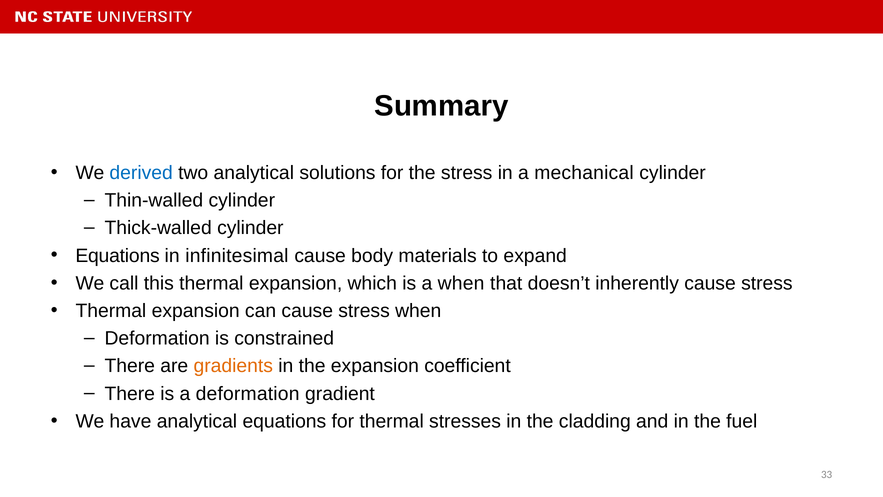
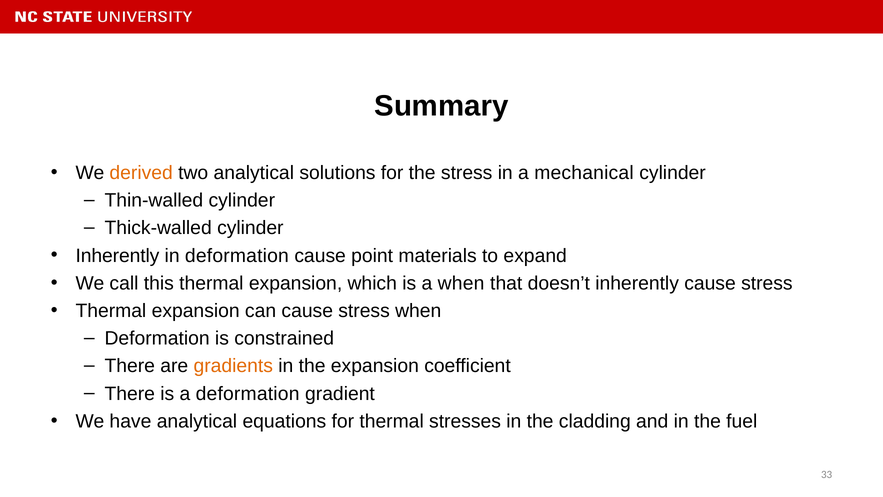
derived colour: blue -> orange
Equations at (118, 255): Equations -> Inherently
in infinitesimal: infinitesimal -> deformation
body: body -> point
